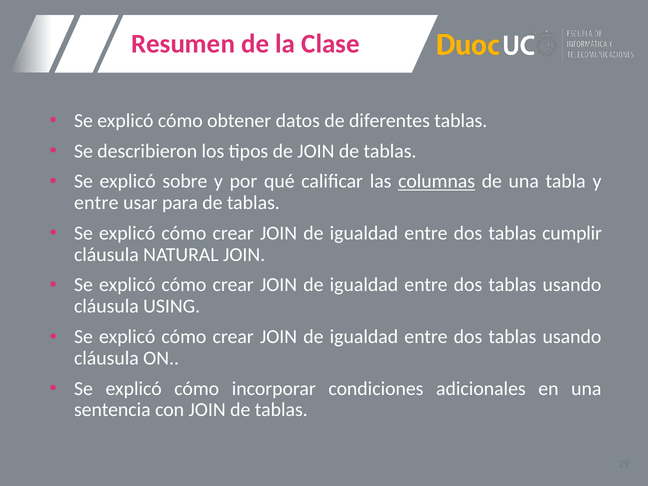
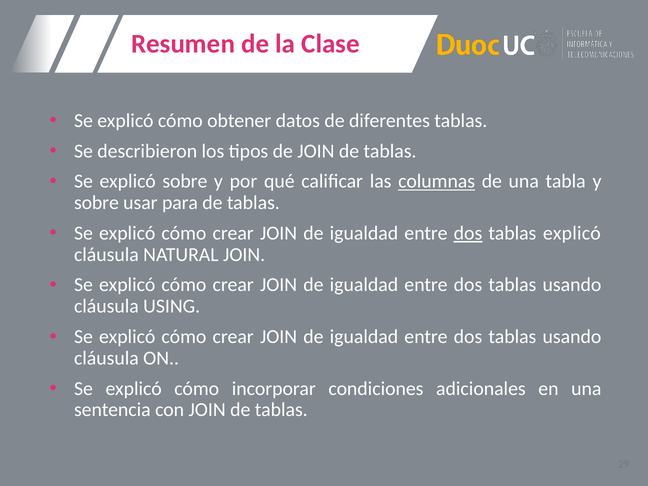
entre at (96, 203): entre -> sobre
dos at (468, 233) underline: none -> present
tablas cumplir: cumplir -> explicó
